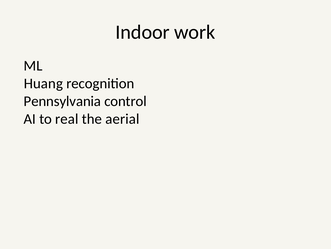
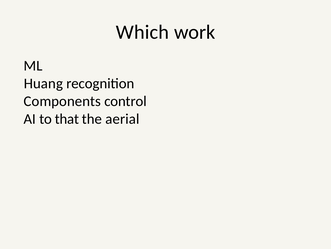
Indoor: Indoor -> Which
Pennsylvania: Pennsylvania -> Components
real: real -> that
